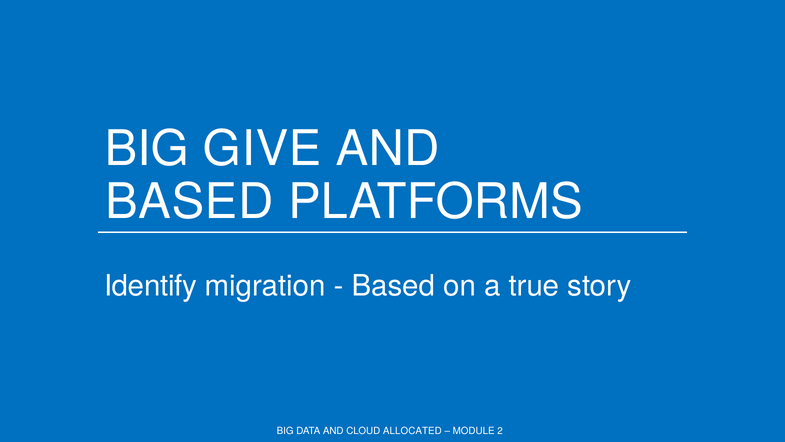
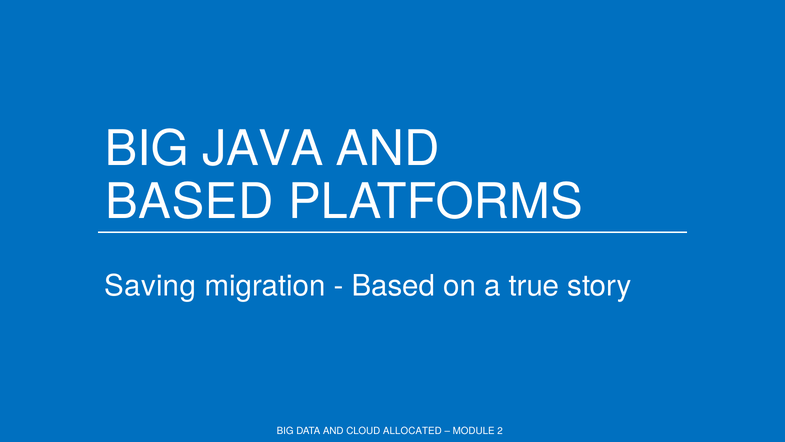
GIVE: GIVE -> JAVA
Identify: Identify -> Saving
